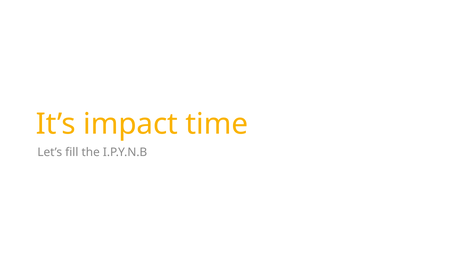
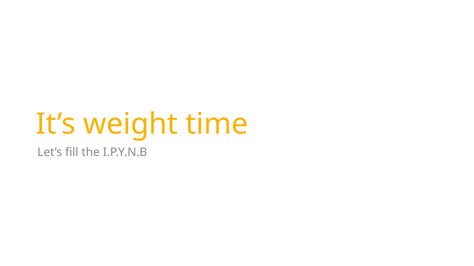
impact: impact -> weight
